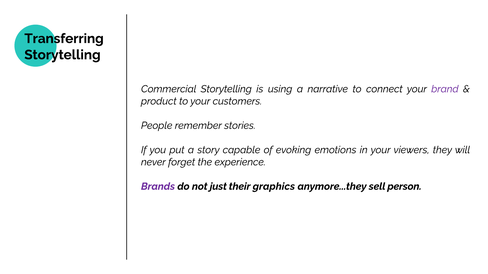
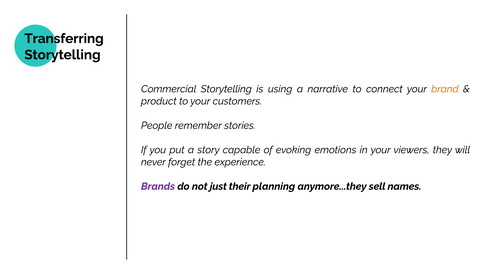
brand colour: purple -> orange
graphics: graphics -> planning
person: person -> names
